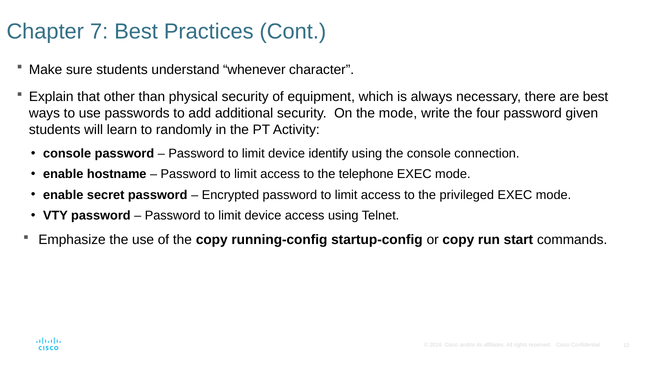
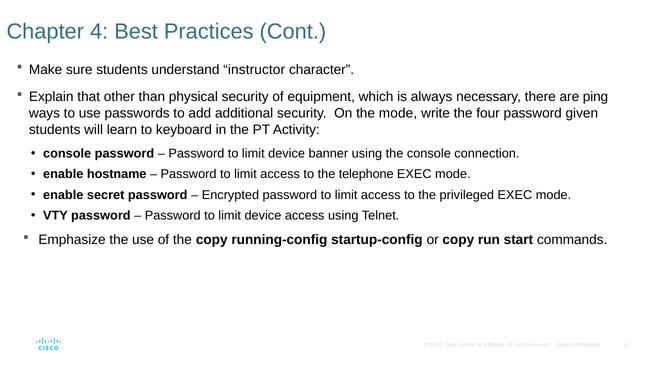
7: 7 -> 4
whenever: whenever -> instructor
are best: best -> ping
randomly: randomly -> keyboard
identify: identify -> banner
